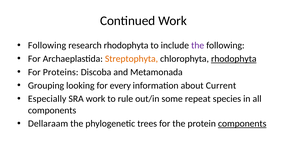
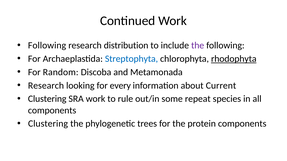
research rhodophyta: rhodophyta -> distribution
Streptophyta colour: orange -> blue
Proteins: Proteins -> Random
Grouping at (46, 86): Grouping -> Research
Especially at (47, 99): Especially -> Clustering
Dellaraam at (48, 124): Dellaraam -> Clustering
components at (242, 124) underline: present -> none
